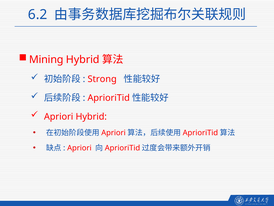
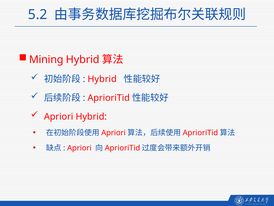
6.2: 6.2 -> 5.2
Strong at (102, 79): Strong -> Hybrid
